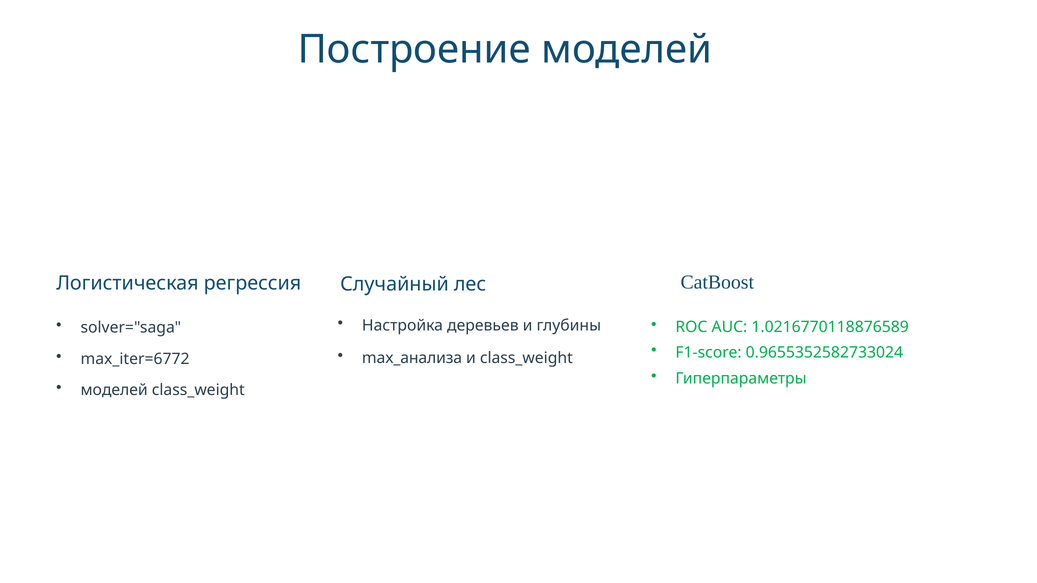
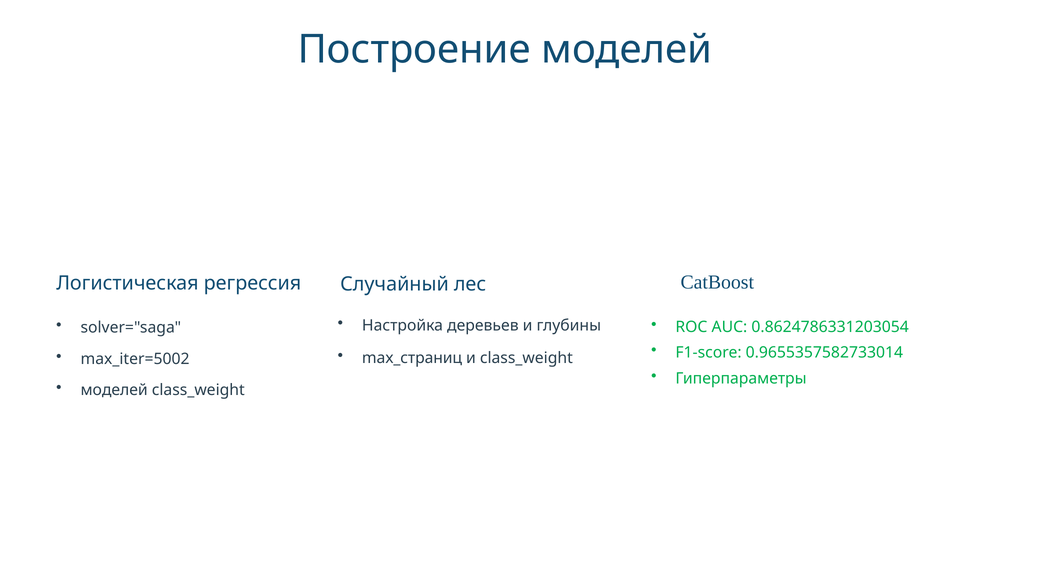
1.0216770118876589: 1.0216770118876589 -> 0.8624786331203054
0.9655352582733024: 0.9655352582733024 -> 0.9655357582733014
max_анализа: max_анализа -> max_страниц
max_iter=6772: max_iter=6772 -> max_iter=5002
